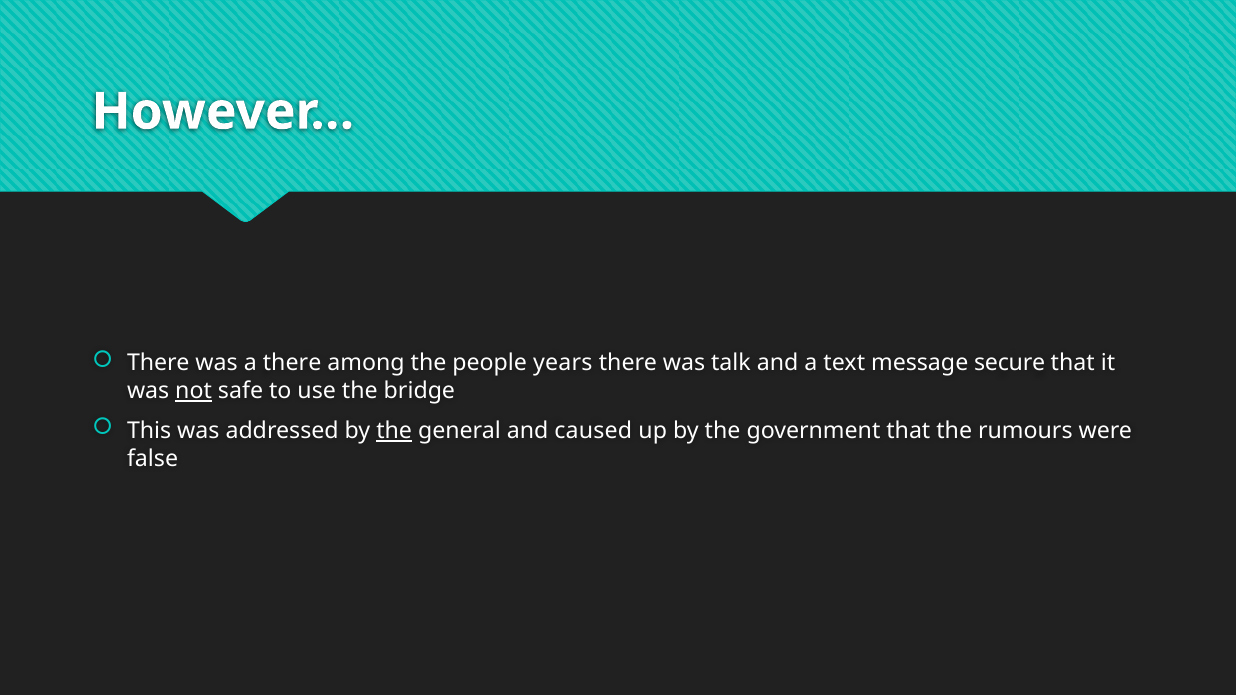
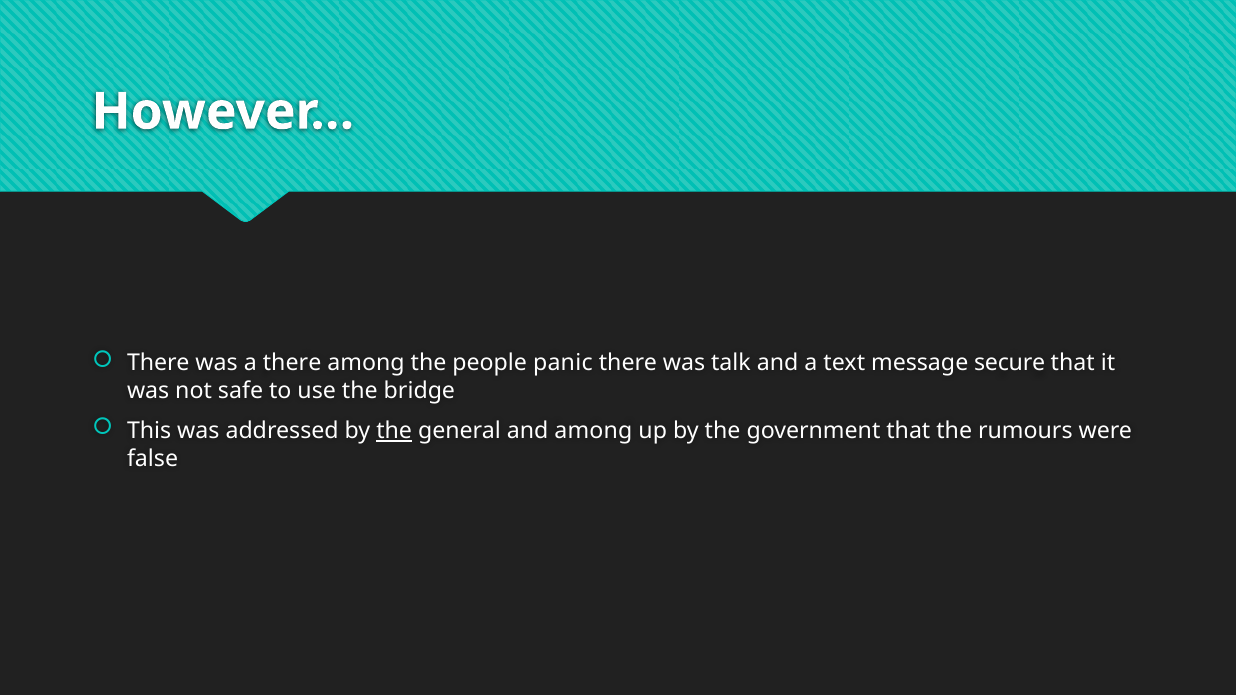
years: years -> panic
not underline: present -> none
and caused: caused -> among
